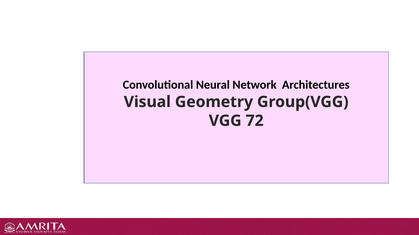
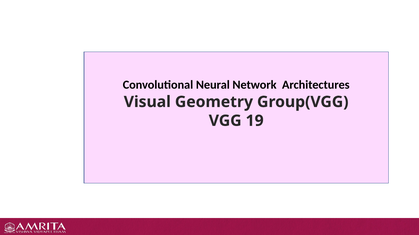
72: 72 -> 19
